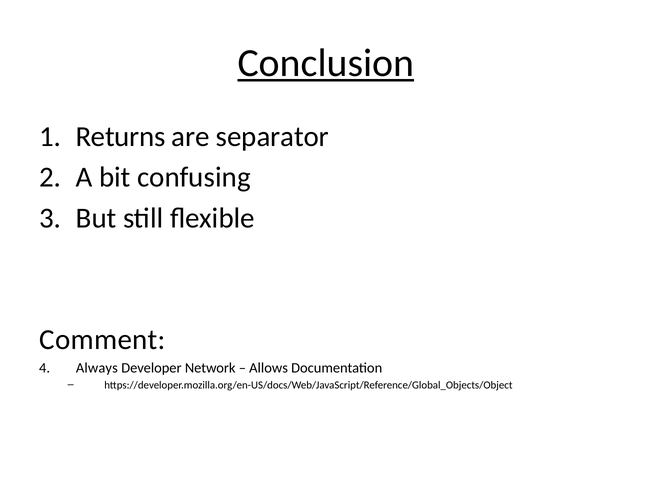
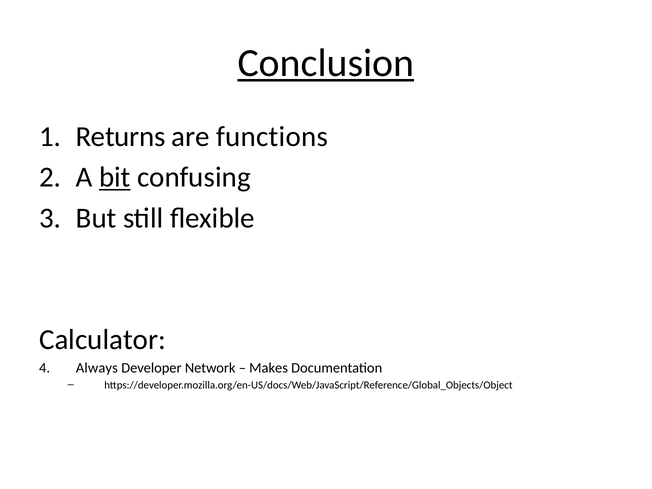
separator: separator -> functions
bit underline: none -> present
Comment: Comment -> Calculator
Allows: Allows -> Makes
